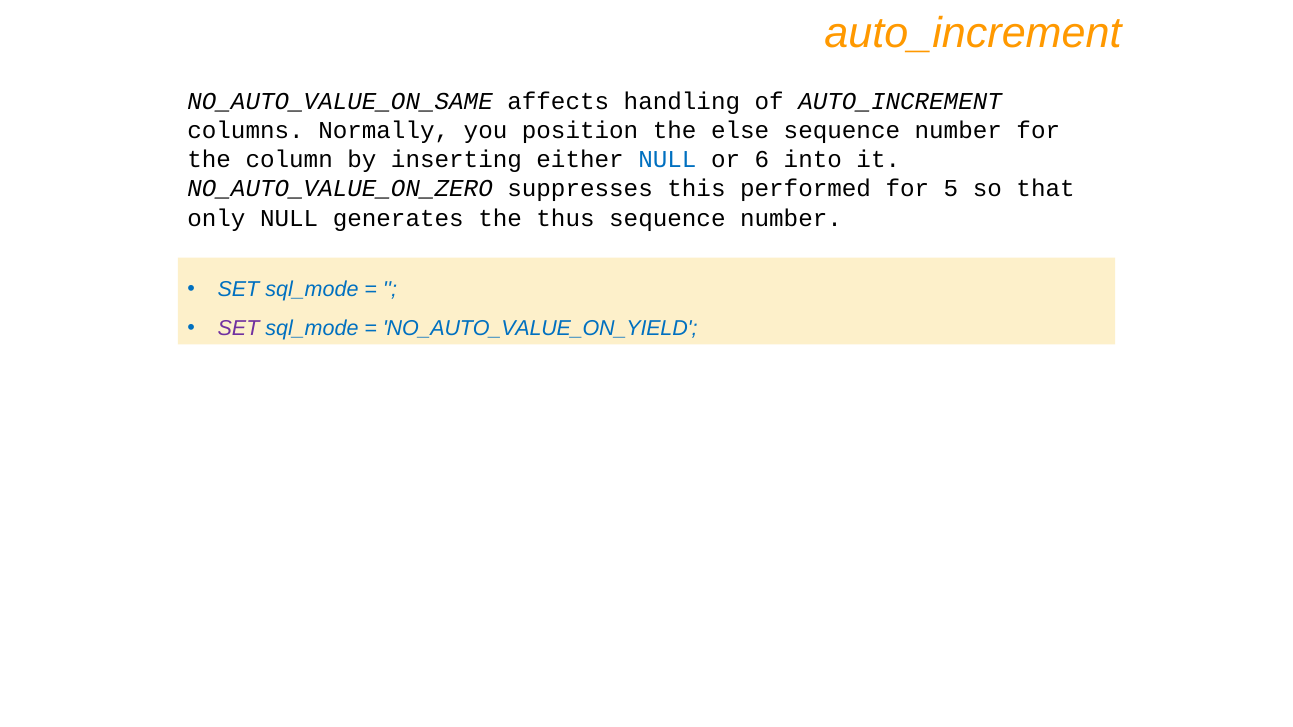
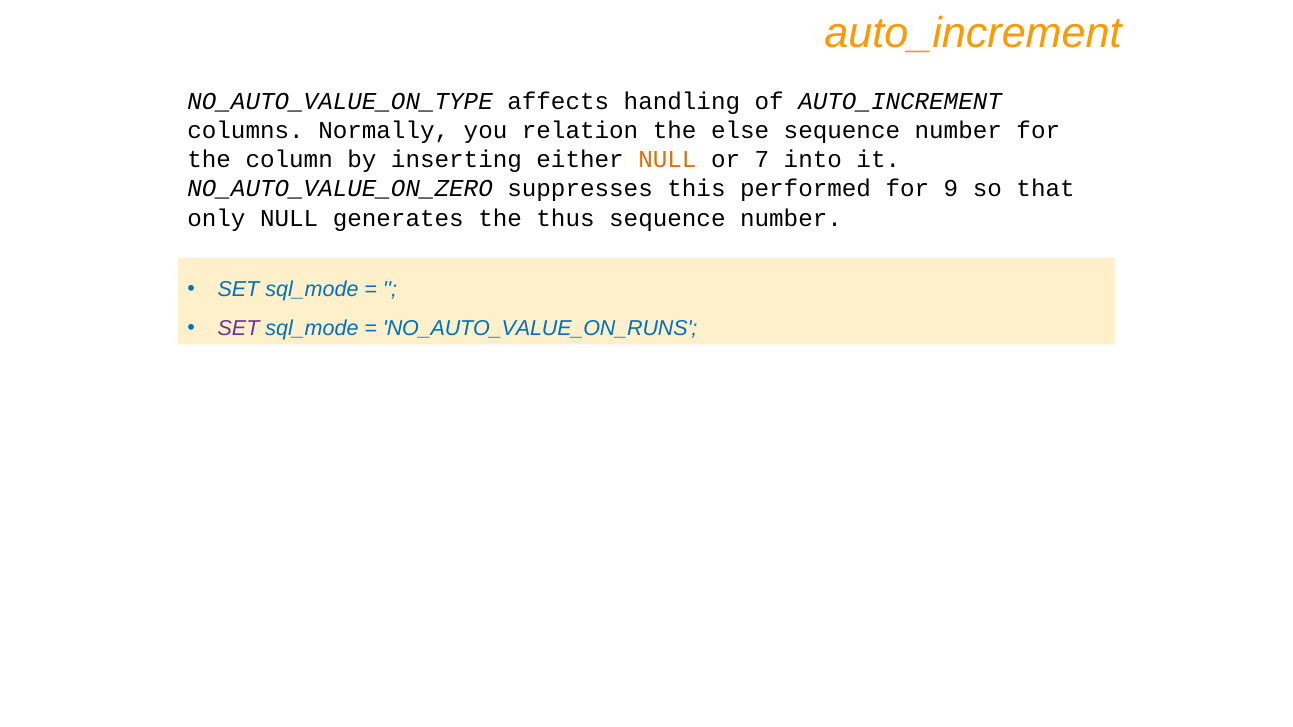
NO_AUTO_VALUE_ON_SAME: NO_AUTO_VALUE_ON_SAME -> NO_AUTO_VALUE_ON_TYPE
position: position -> relation
NULL at (667, 160) colour: blue -> orange
6: 6 -> 7
5: 5 -> 9
NO_AUTO_VALUE_ON_YIELD: NO_AUTO_VALUE_ON_YIELD -> NO_AUTO_VALUE_ON_RUNS
